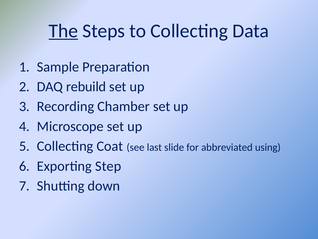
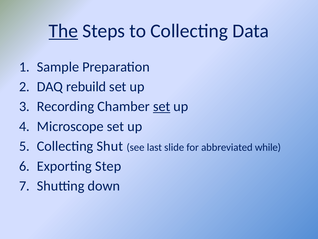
set at (162, 106) underline: none -> present
Coat: Coat -> Shut
using: using -> while
